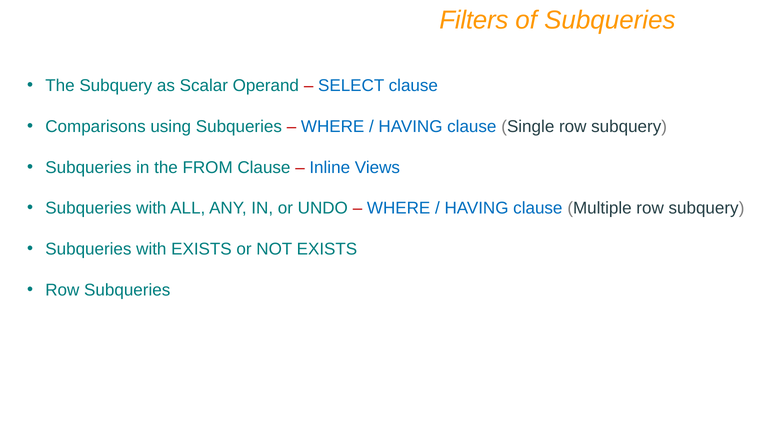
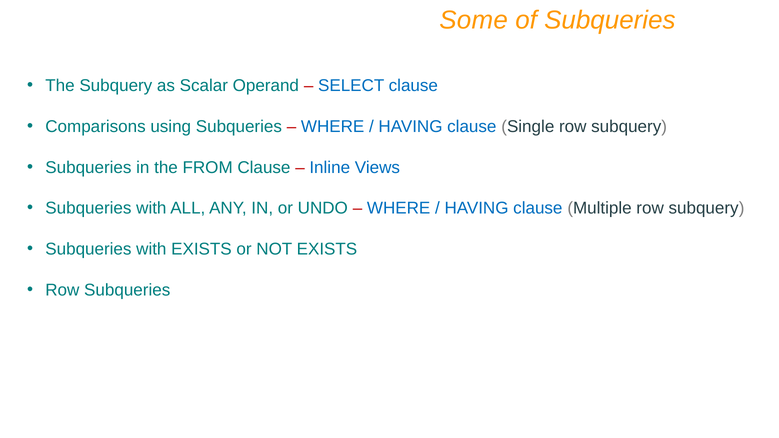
Filters: Filters -> Some
